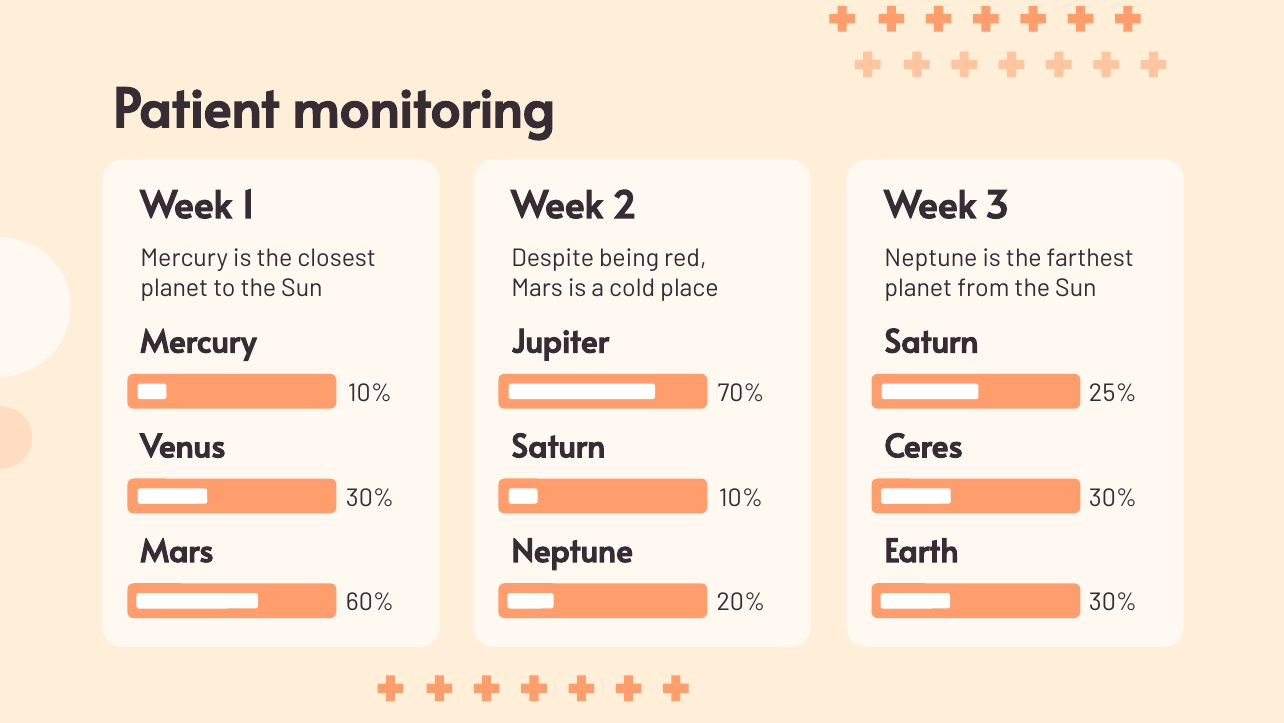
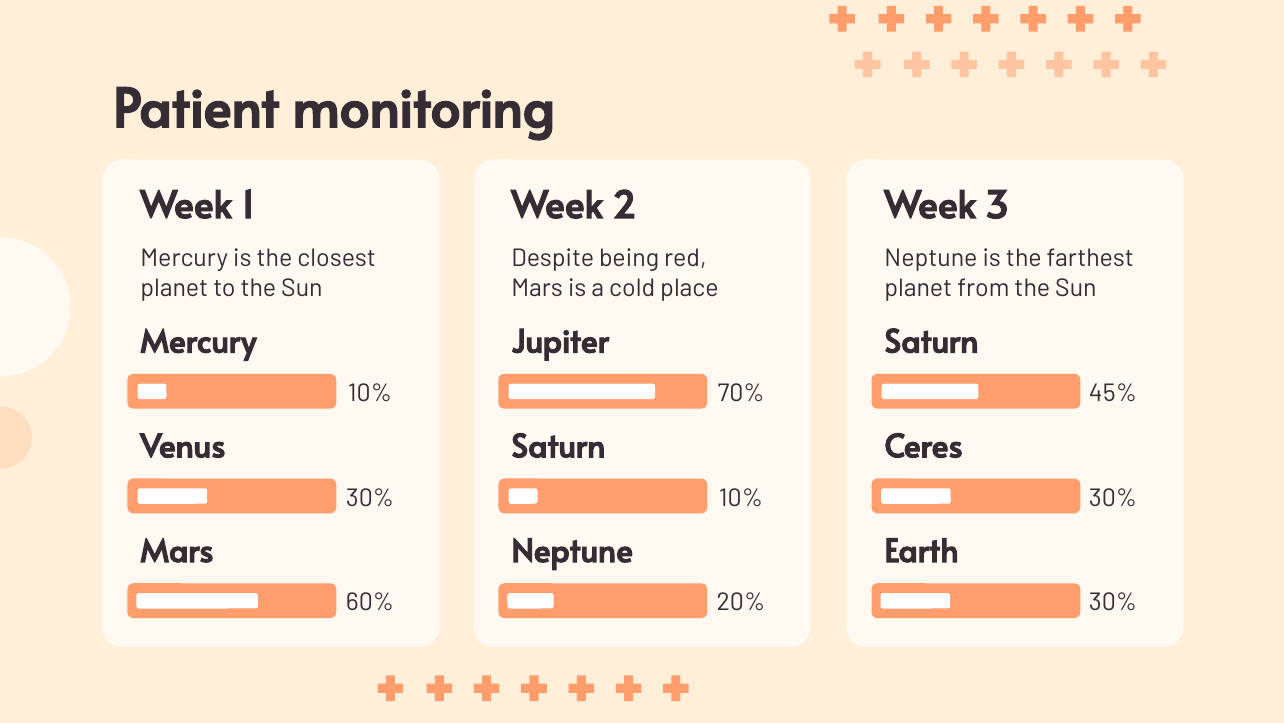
25%: 25% -> 45%
